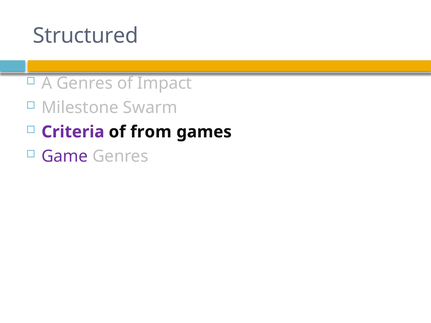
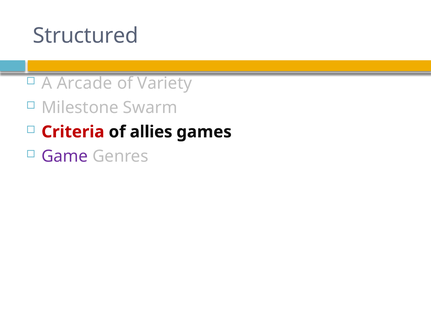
A Genres: Genres -> Arcade
Impact: Impact -> Variety
Criteria colour: purple -> red
from: from -> allies
